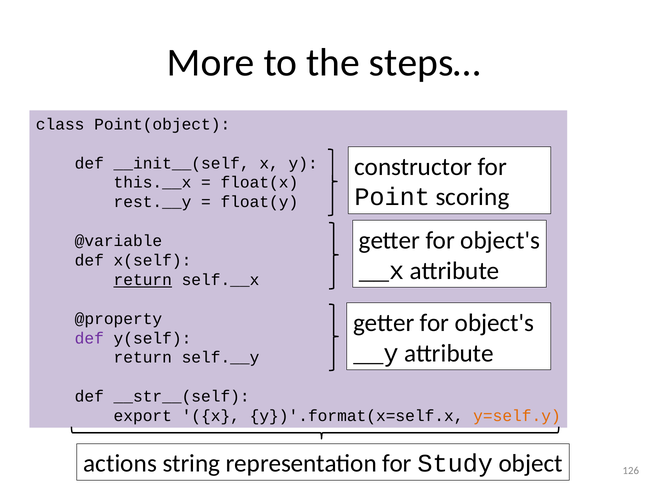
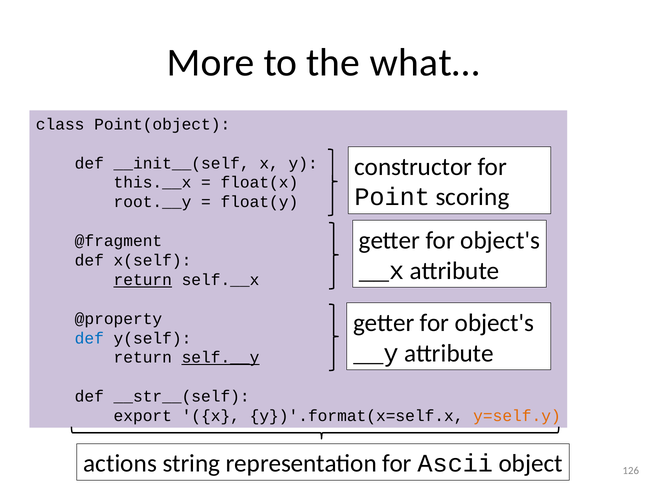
steps…: steps… -> what…
rest.__y: rest.__y -> root.__y
@variable: @variable -> @fragment
def at (89, 338) colour: purple -> blue
self.__y underline: none -> present
Study: Study -> Ascii
